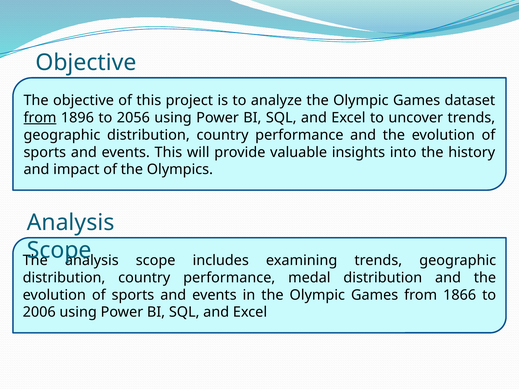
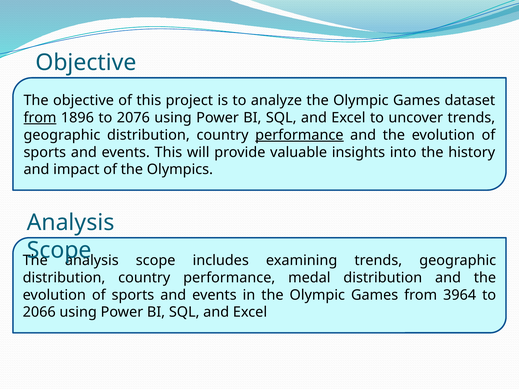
2056: 2056 -> 2076
performance at (299, 135) underline: none -> present
1866: 1866 -> 3964
2006: 2006 -> 2066
